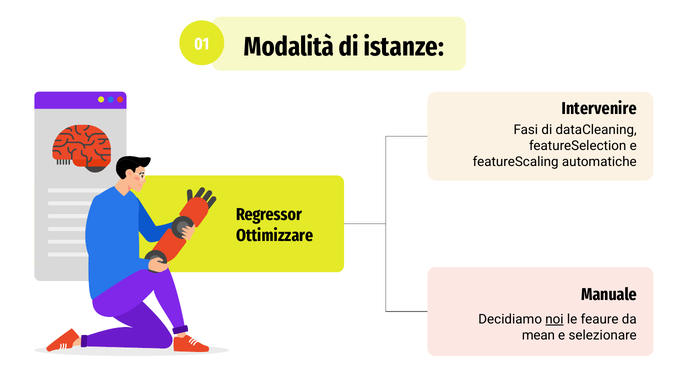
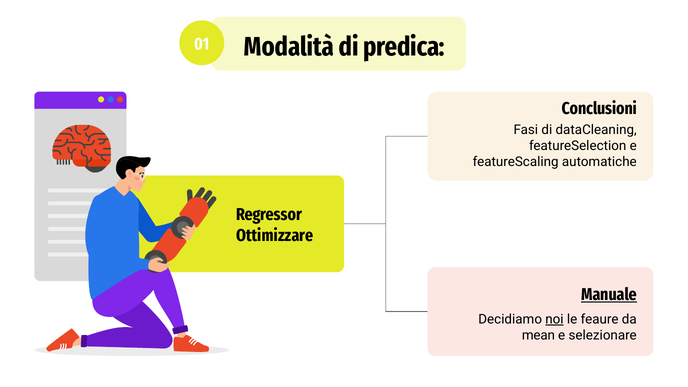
istanze: istanze -> predica
Intervenire: Intervenire -> Conclusioni
Manuale underline: none -> present
